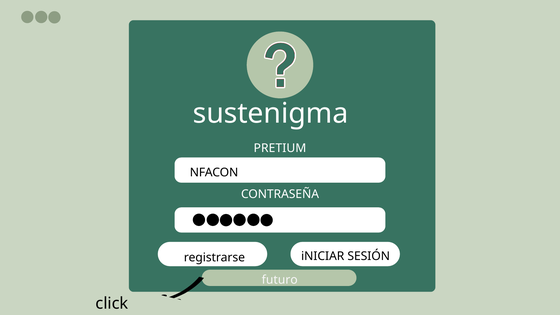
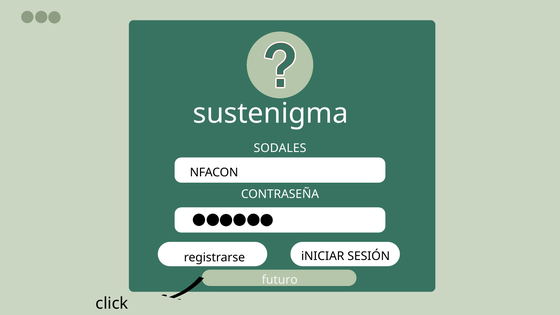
PRETIUM: PRETIUM -> SODALES
